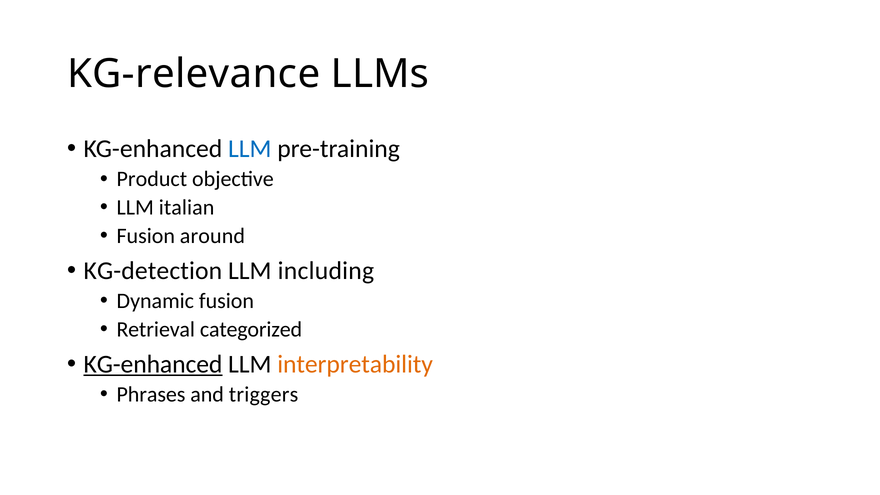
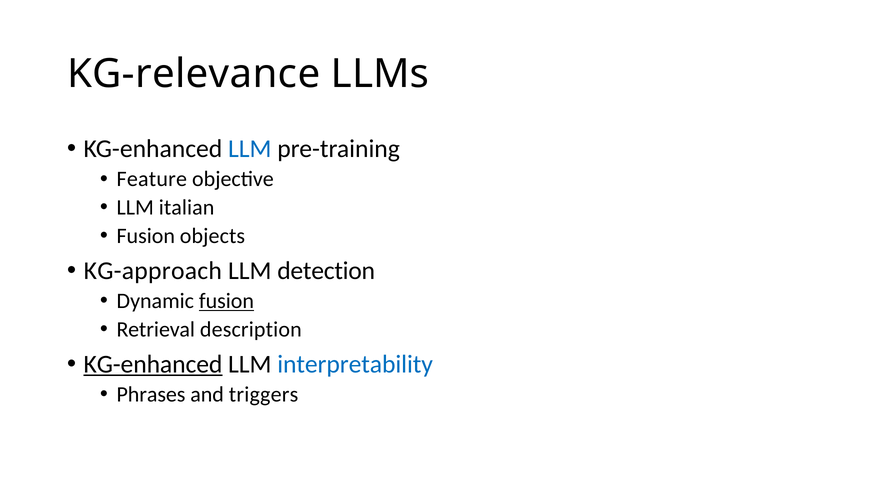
Product: Product -> Feature
around: around -> objects
KG-detection: KG-detection -> KG-approach
including: including -> detection
fusion at (226, 301) underline: none -> present
categorized: categorized -> description
interpretability colour: orange -> blue
